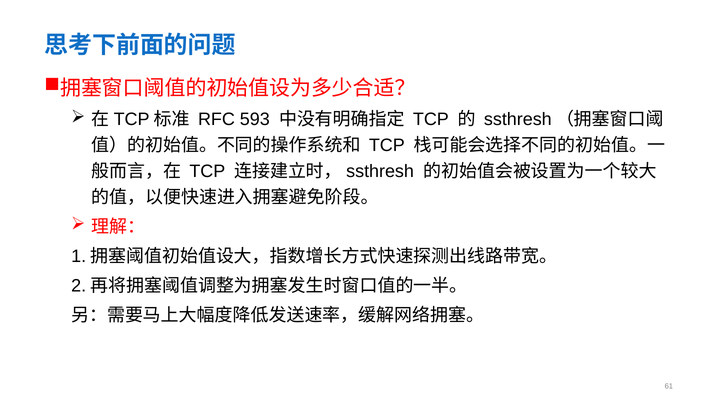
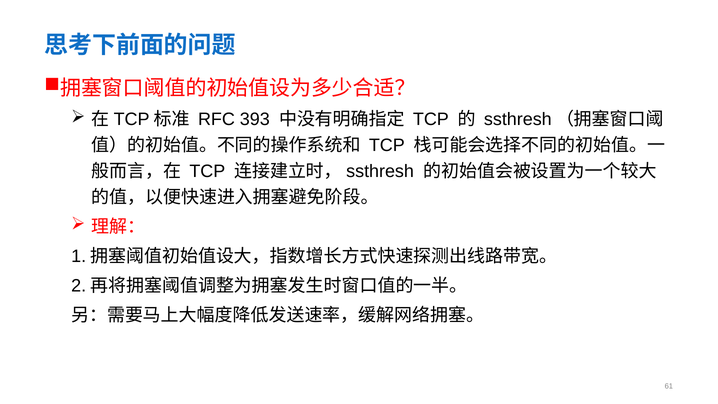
593: 593 -> 393
